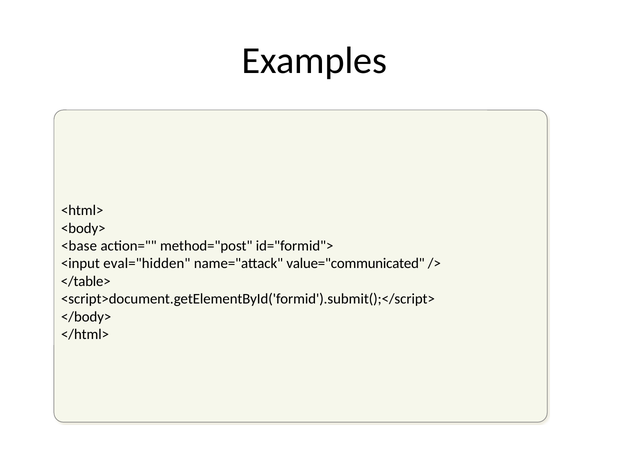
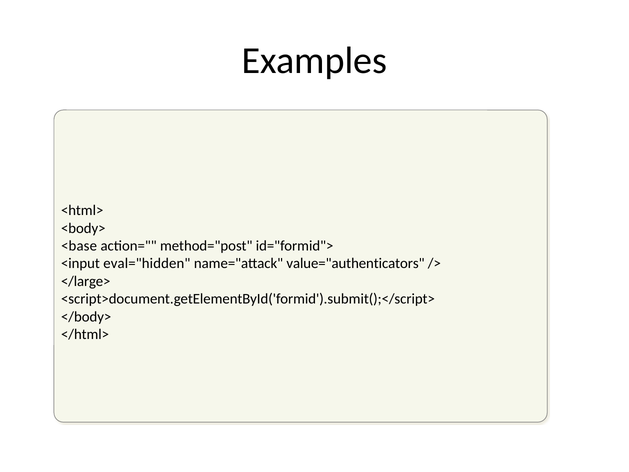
value="communicated: value="communicated -> value="authenticators
</table>: </table> -> </large>
